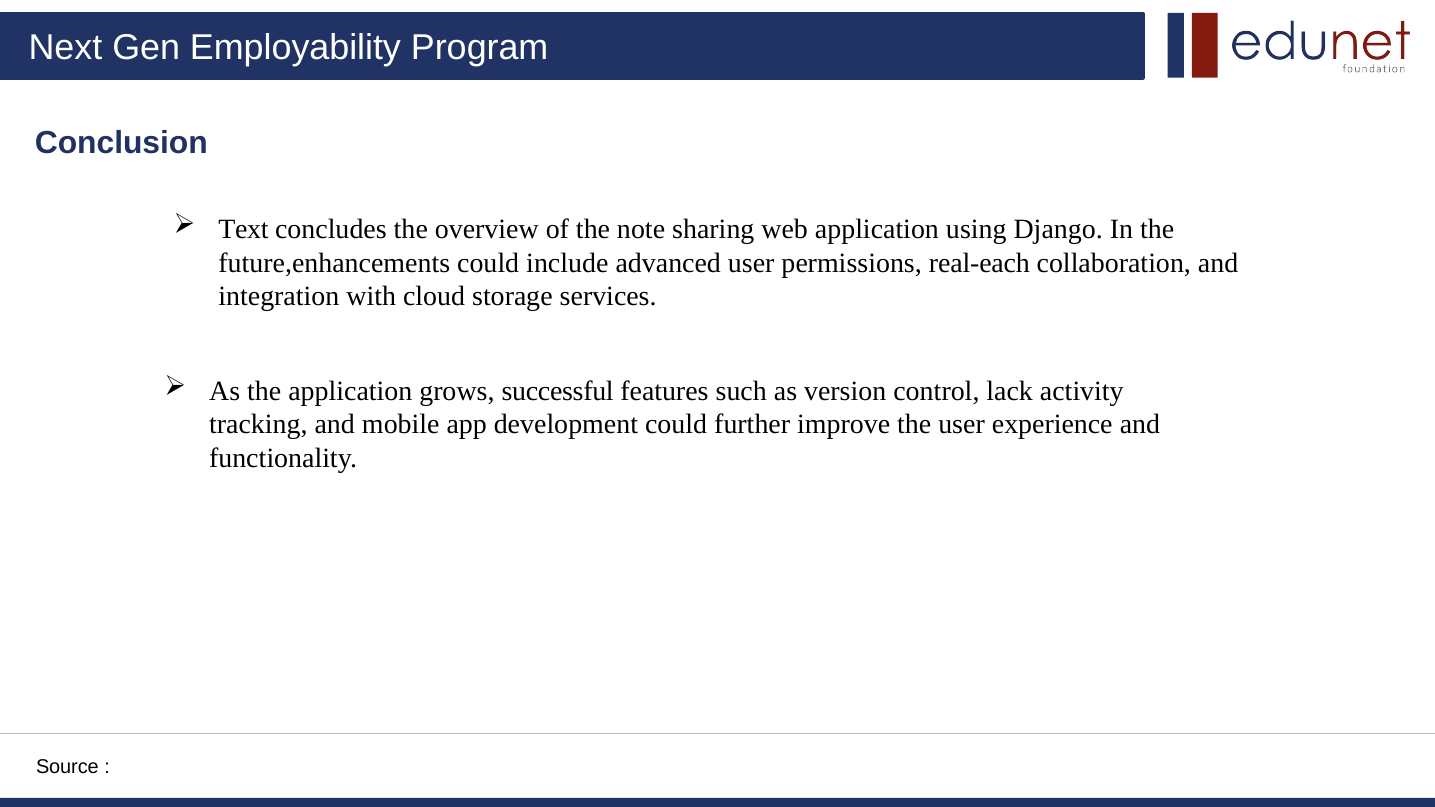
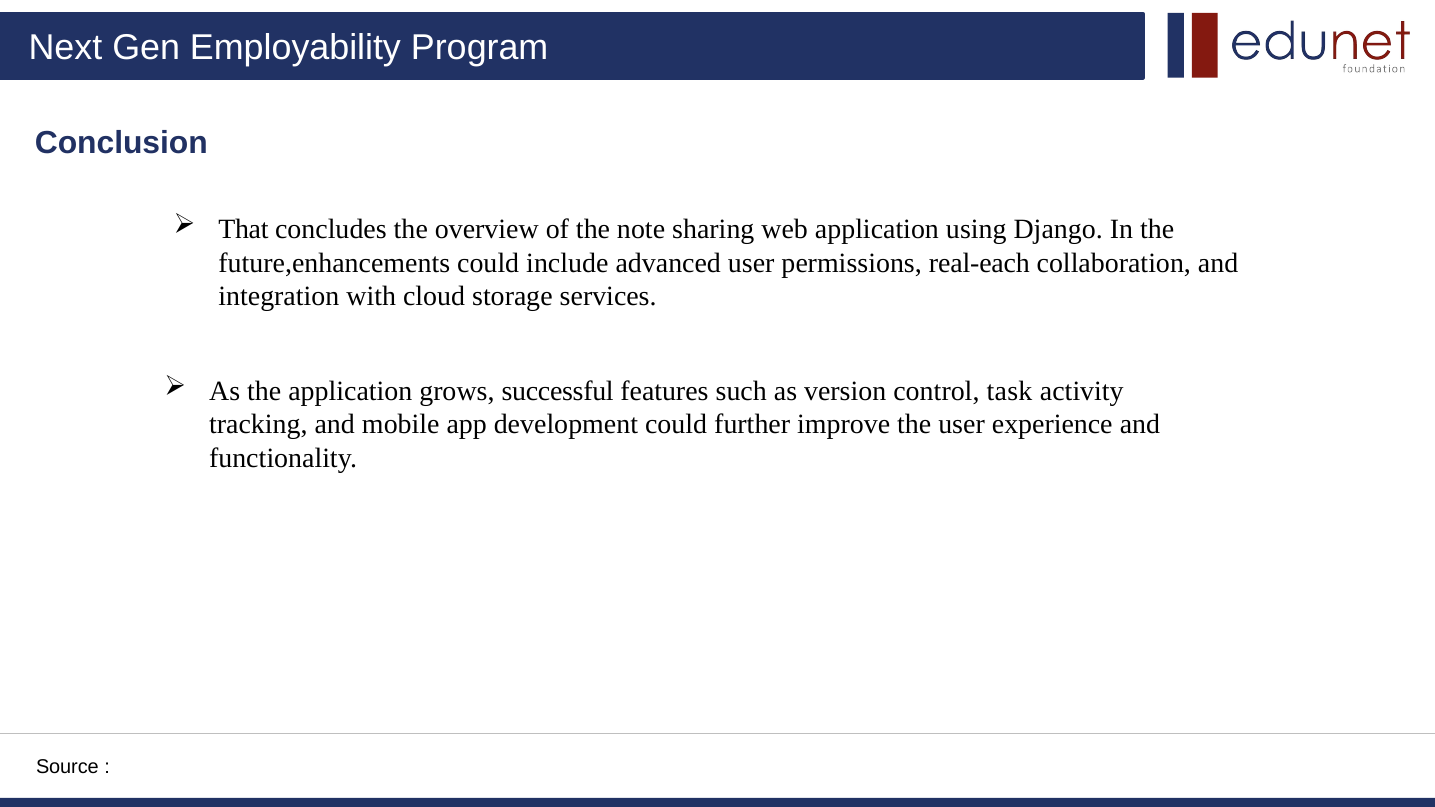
Text: Text -> That
lack: lack -> task
